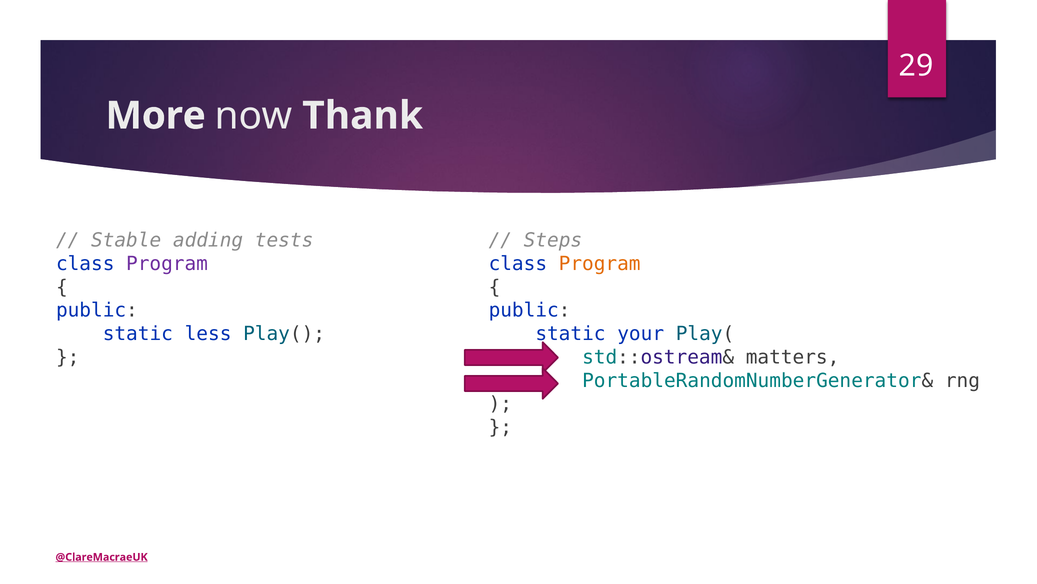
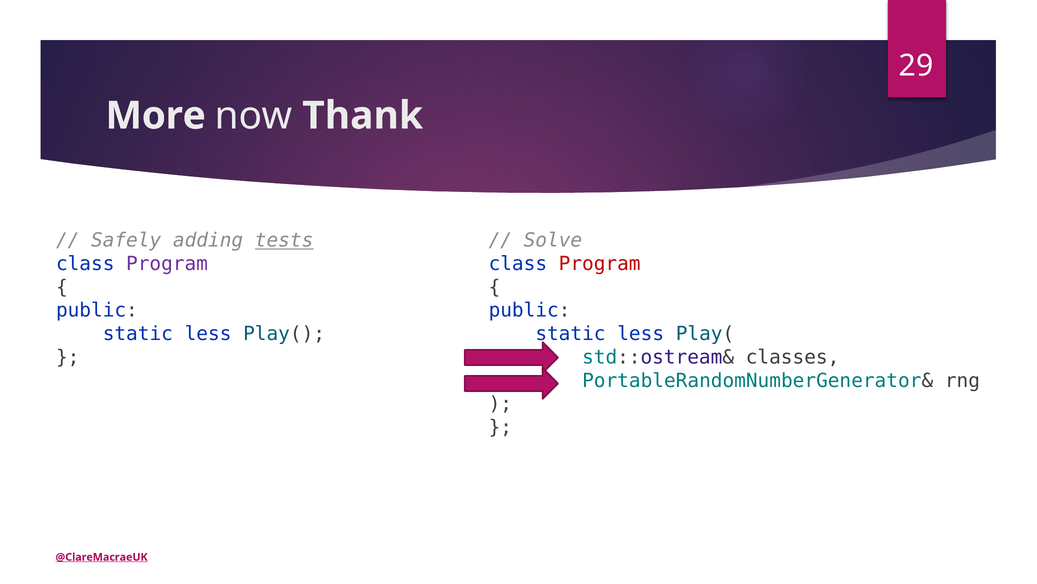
Stable: Stable -> Safely
tests underline: none -> present
Steps: Steps -> Solve
Program at (600, 263) colour: orange -> red
your at (641, 333): your -> less
matters: matters -> classes
